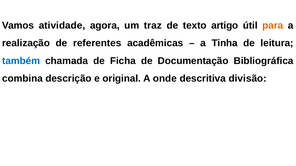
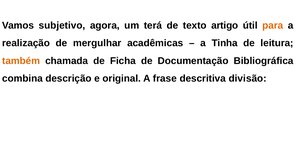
atividade: atividade -> subjetivo
traz: traz -> terá
referentes: referentes -> mergulhar
também colour: blue -> orange
onde: onde -> frase
